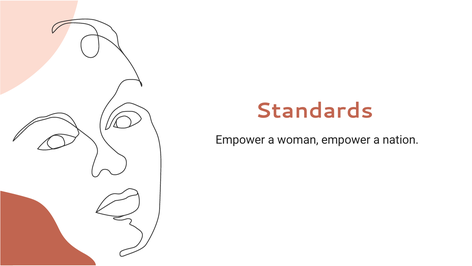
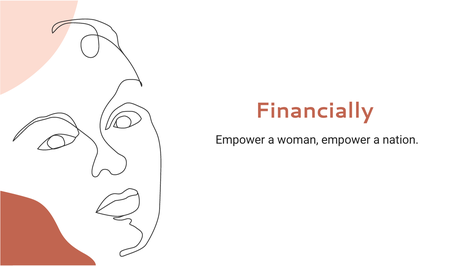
Standards: Standards -> Financially
